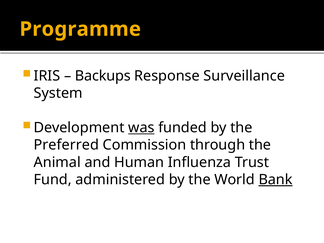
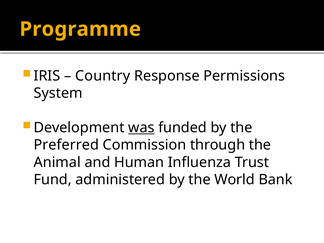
Backups: Backups -> Country
Surveillance: Surveillance -> Permissions
Bank underline: present -> none
